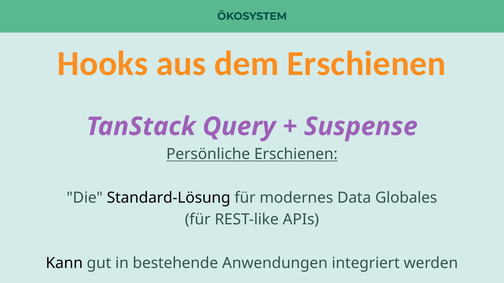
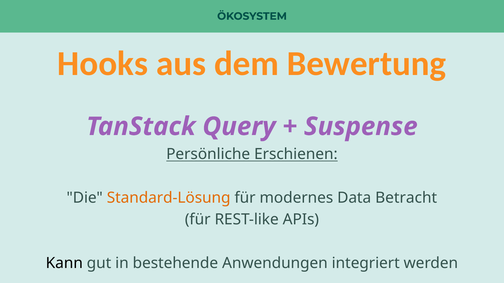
dem Erschienen: Erschienen -> Bewertung
Standard-Lösung colour: black -> orange
Globales: Globales -> Betracht
